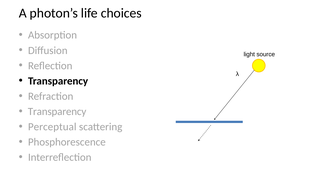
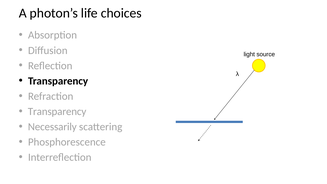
Perceptual: Perceptual -> Necessarily
